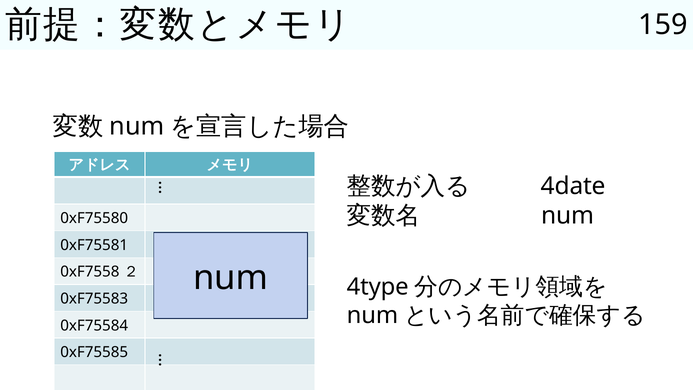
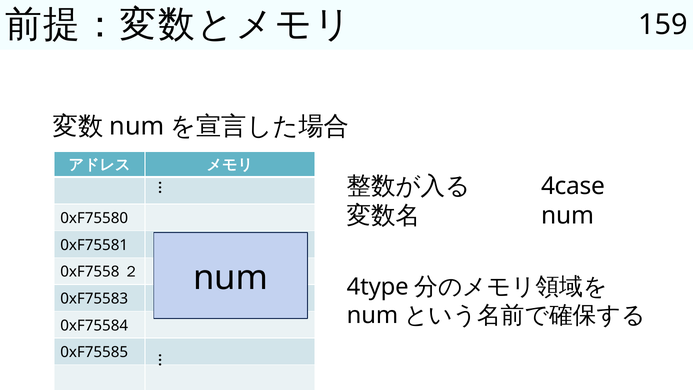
4date: 4date -> 4case
